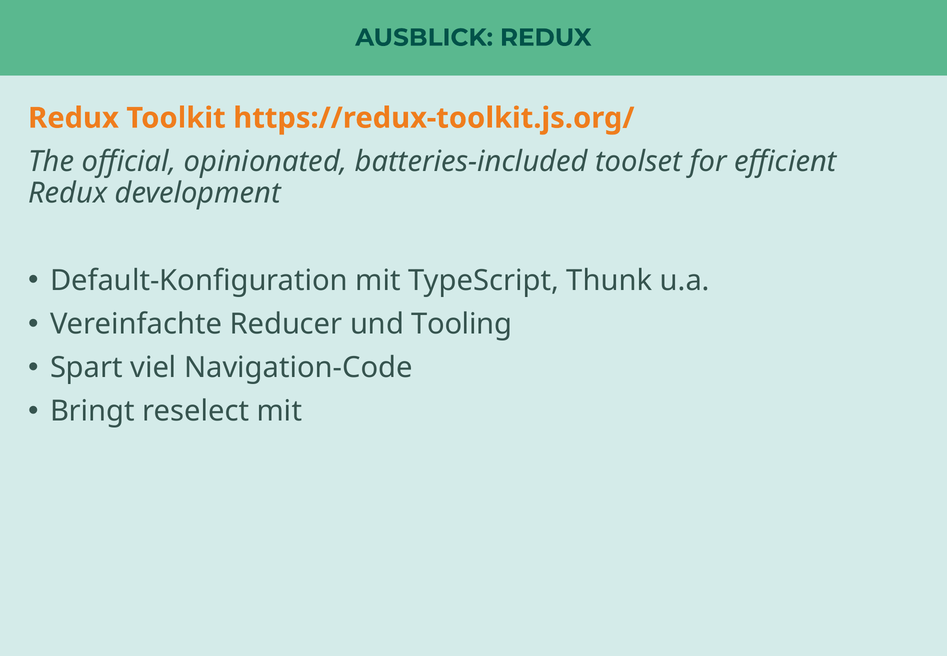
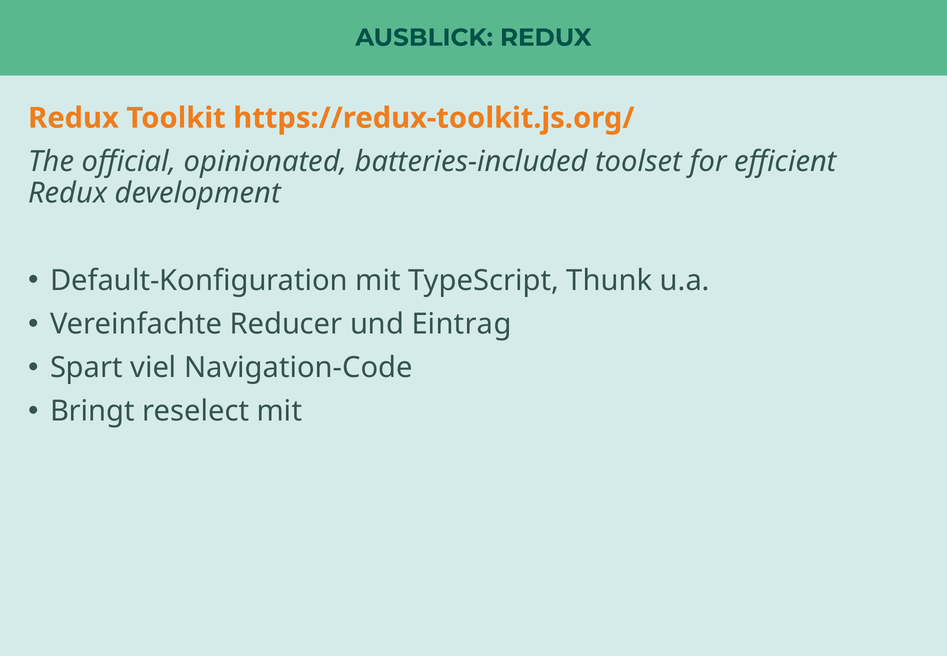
Tooling: Tooling -> Eintrag
